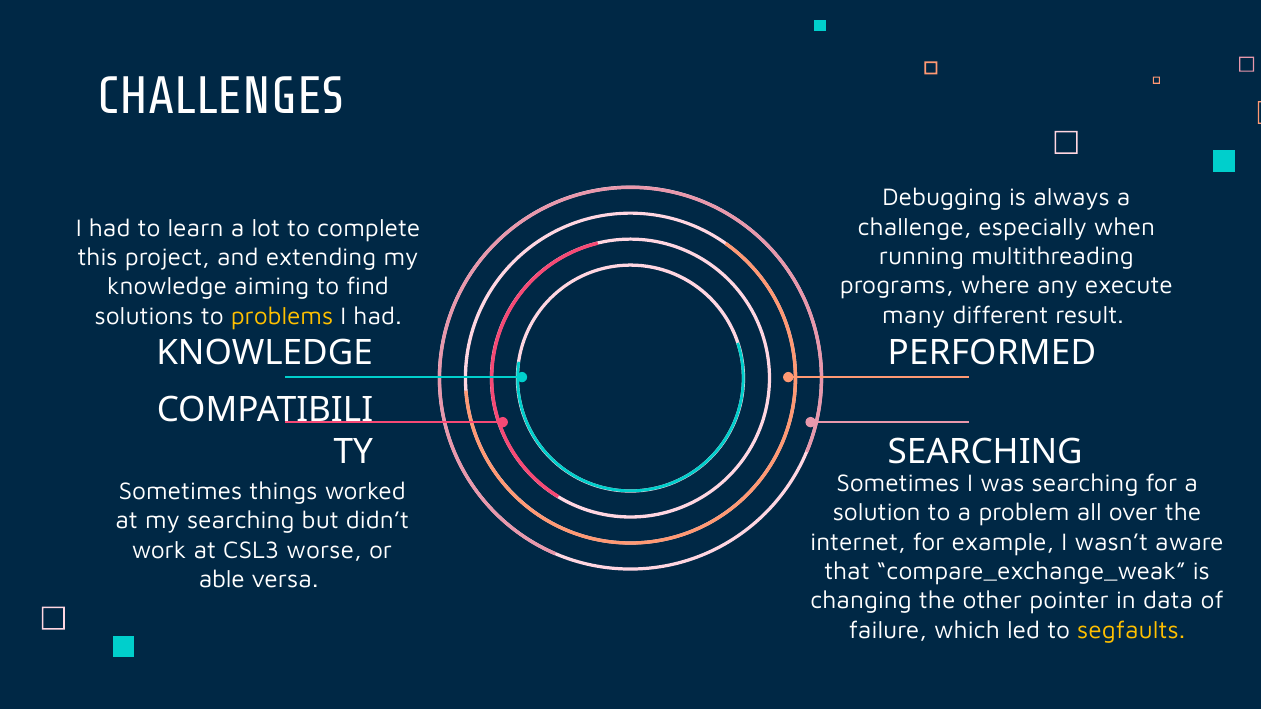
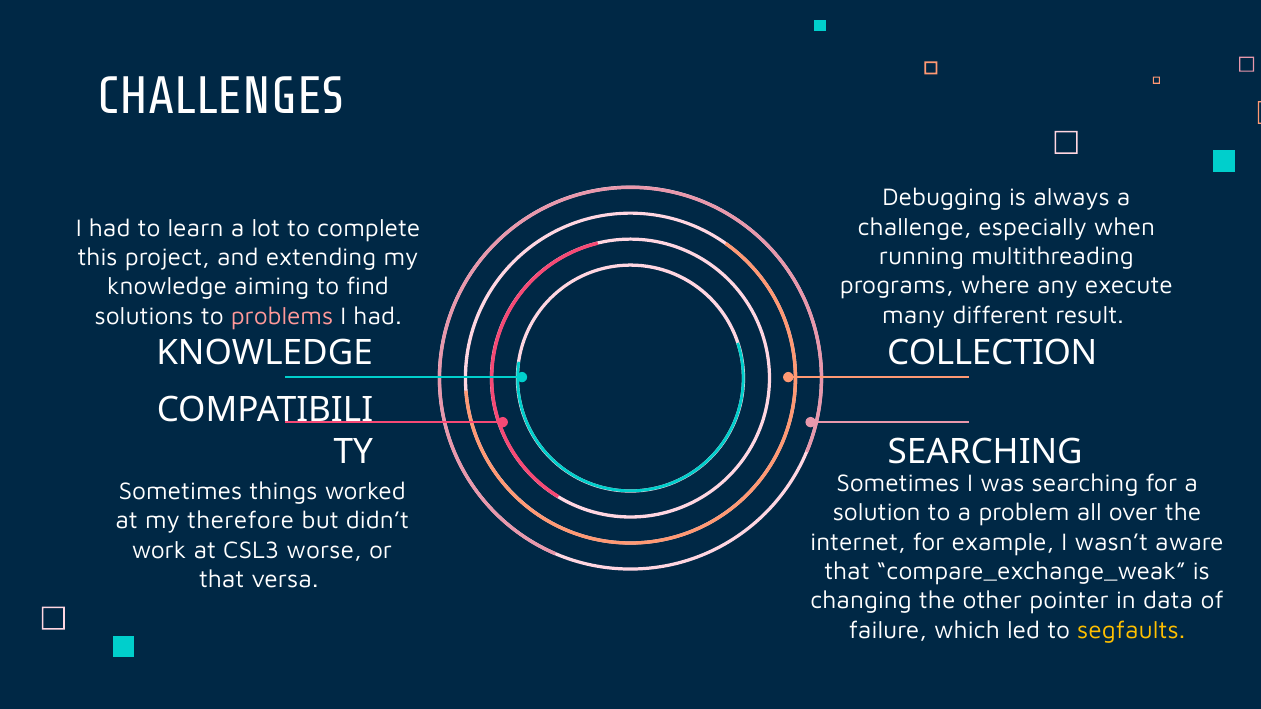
problems colour: yellow -> pink
PERFORMED: PERFORMED -> COLLECTION
my searching: searching -> therefore
able at (222, 580): able -> that
